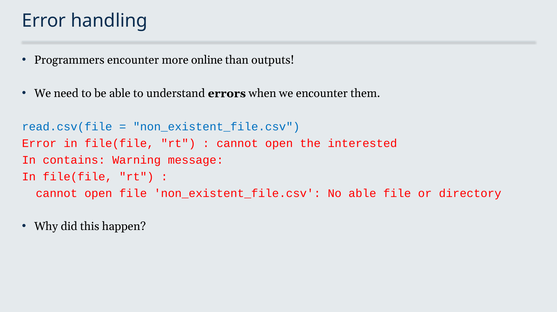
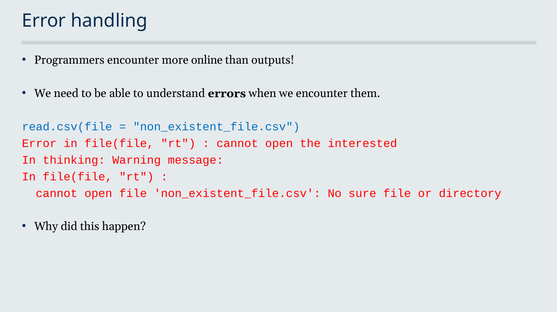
contains: contains -> thinking
No able: able -> sure
